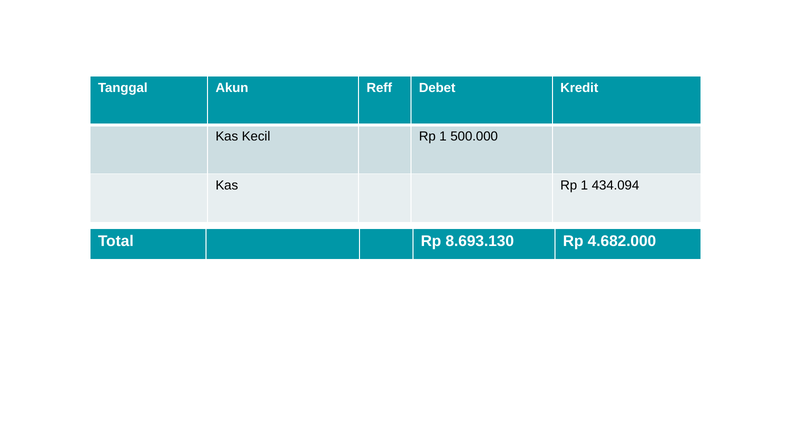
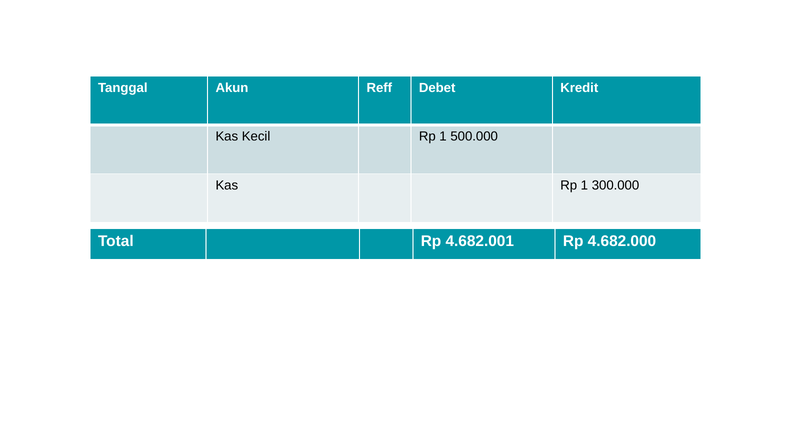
434.094: 434.094 -> 300.000
8.693.130: 8.693.130 -> 4.682.001
